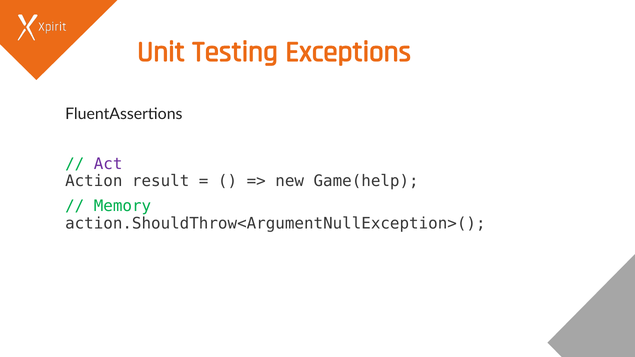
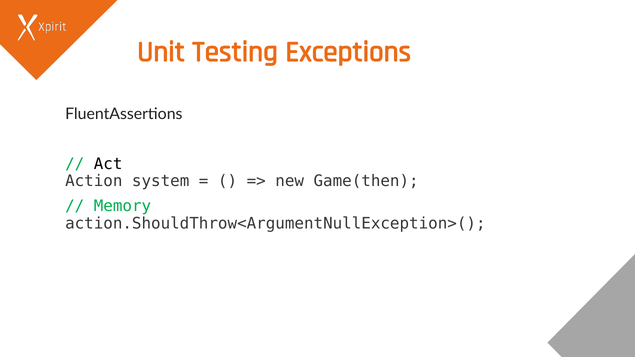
Act colour: purple -> black
result: result -> system
Game(help: Game(help -> Game(then
